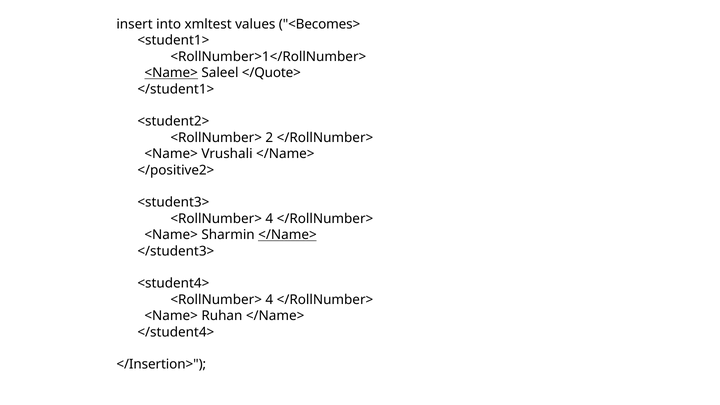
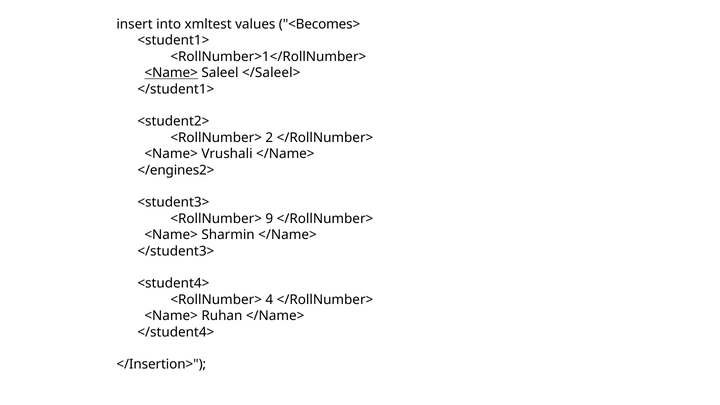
</Quote>: </Quote> -> </Saleel>
</positive2>: </positive2> -> </engines2>
4 at (269, 219): 4 -> 9
</Name> at (287, 235) underline: present -> none
